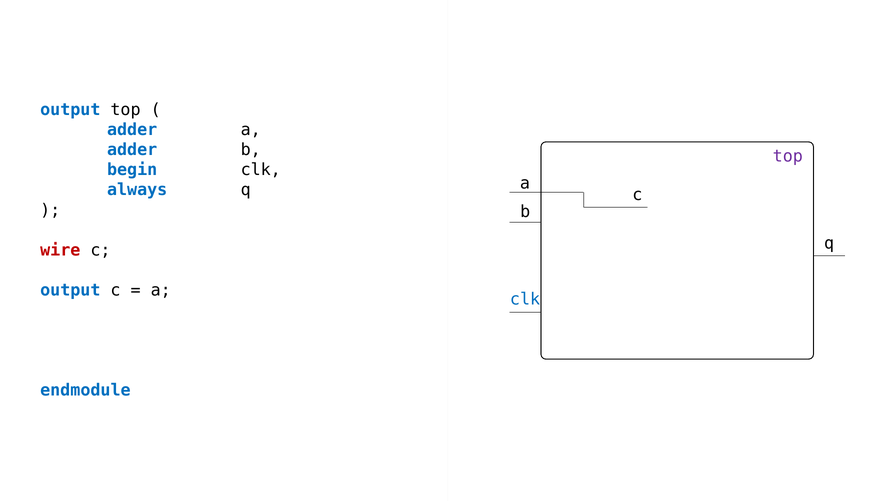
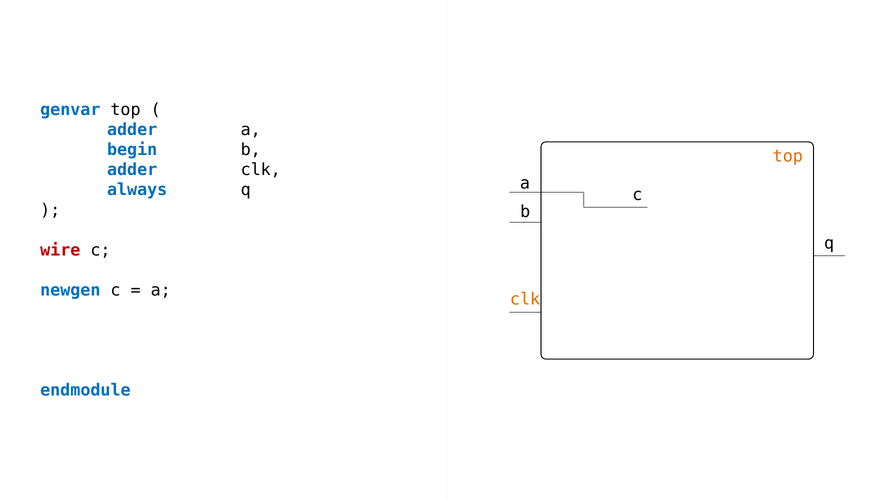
output at (70, 110): output -> genvar
adder at (132, 150): adder -> begin
top at (788, 156) colour: purple -> orange
begin at (132, 170): begin -> adder
output at (70, 290): output -> newgen
clk at (525, 300) colour: blue -> orange
